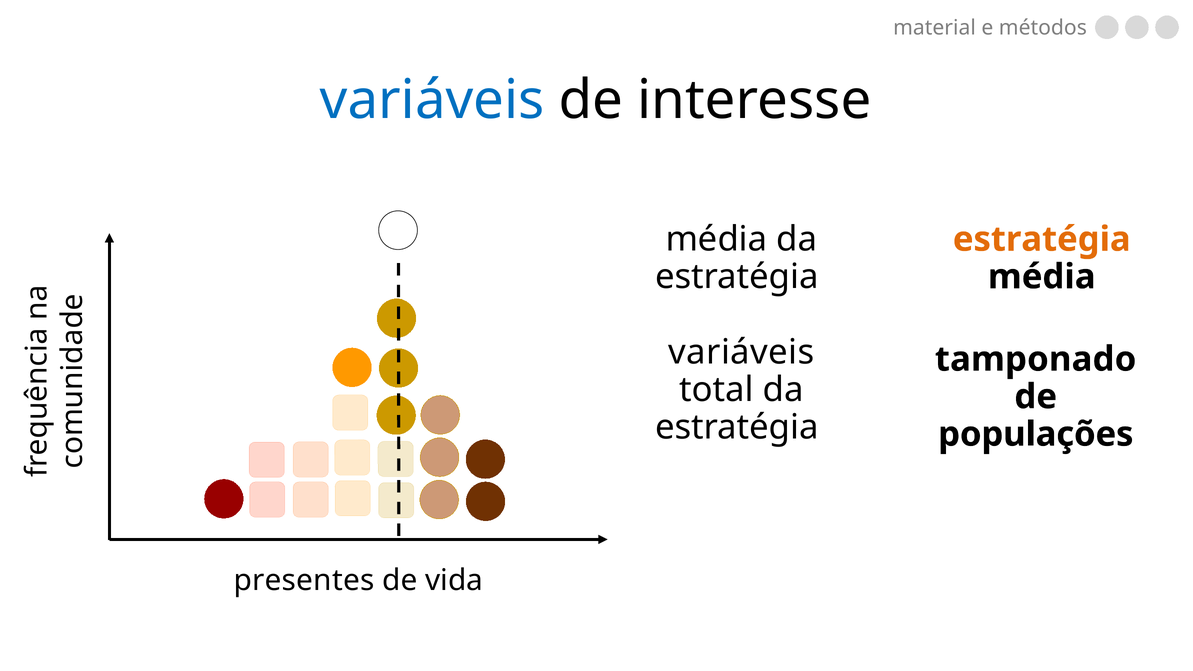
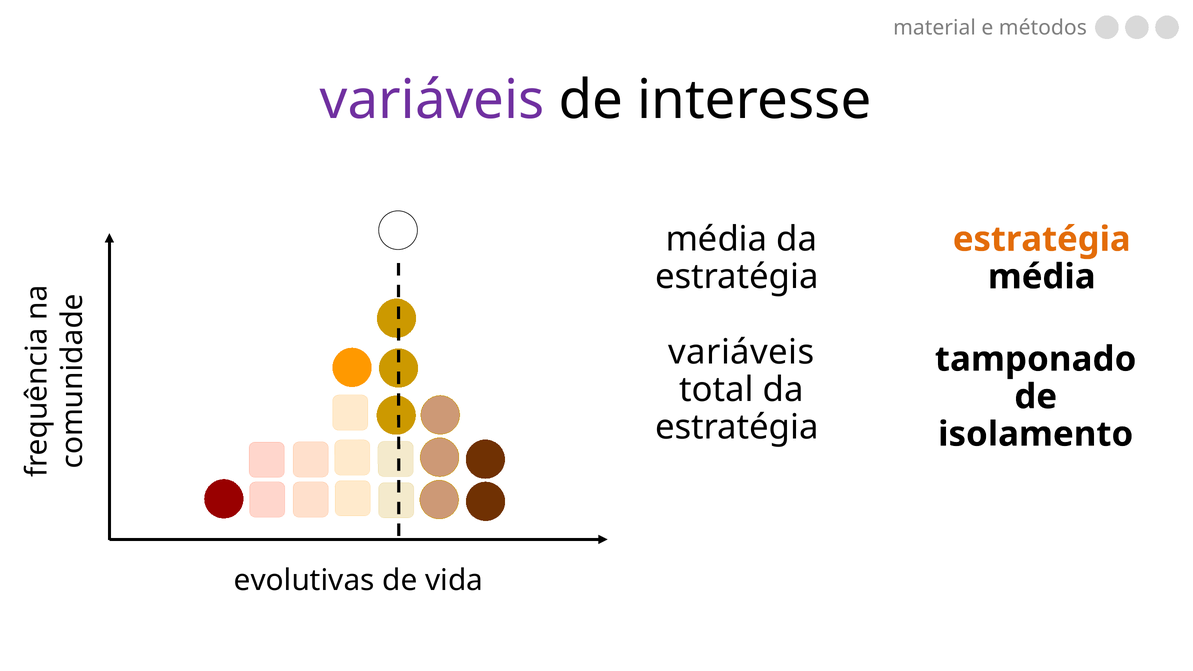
variáveis at (432, 100) colour: blue -> purple
populações: populações -> isolamento
presentes: presentes -> evolutivas
